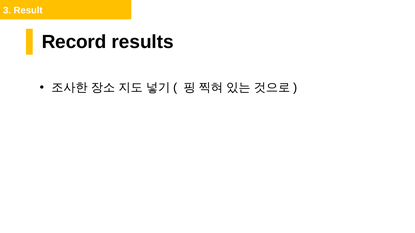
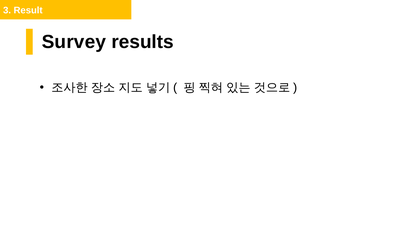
Record: Record -> Survey
